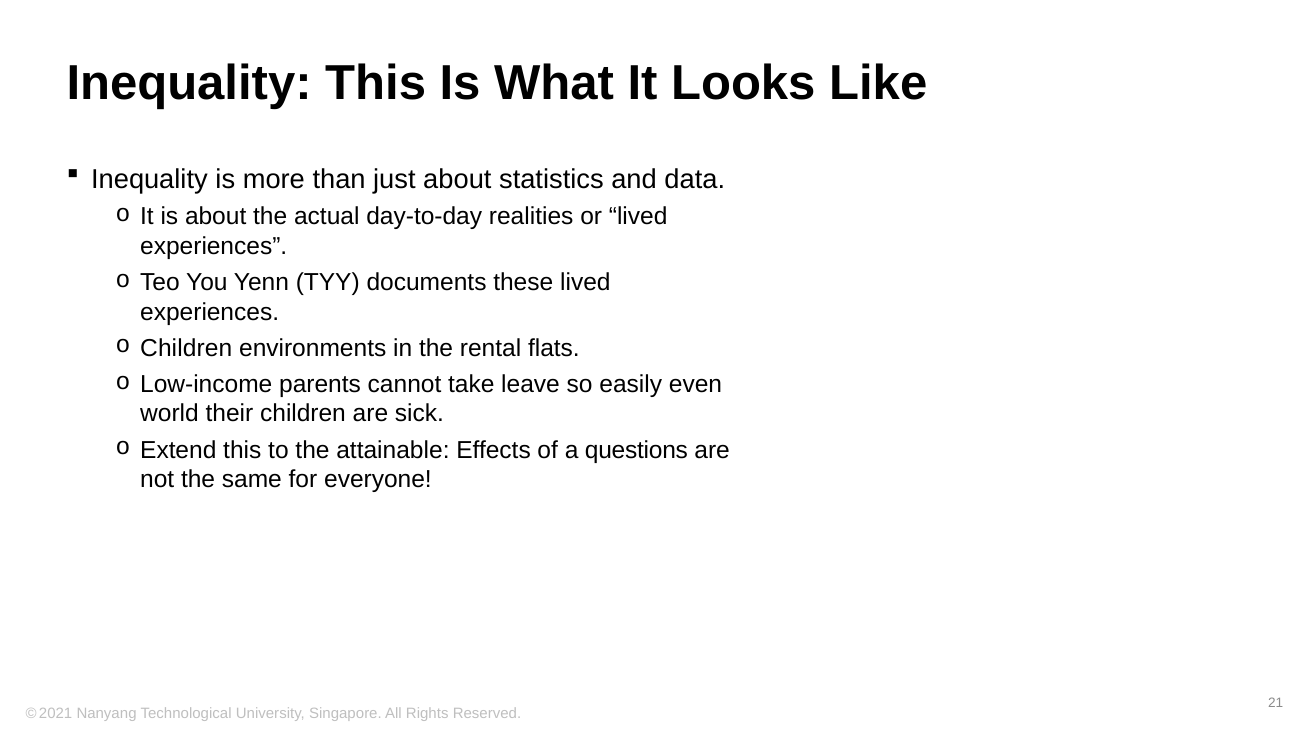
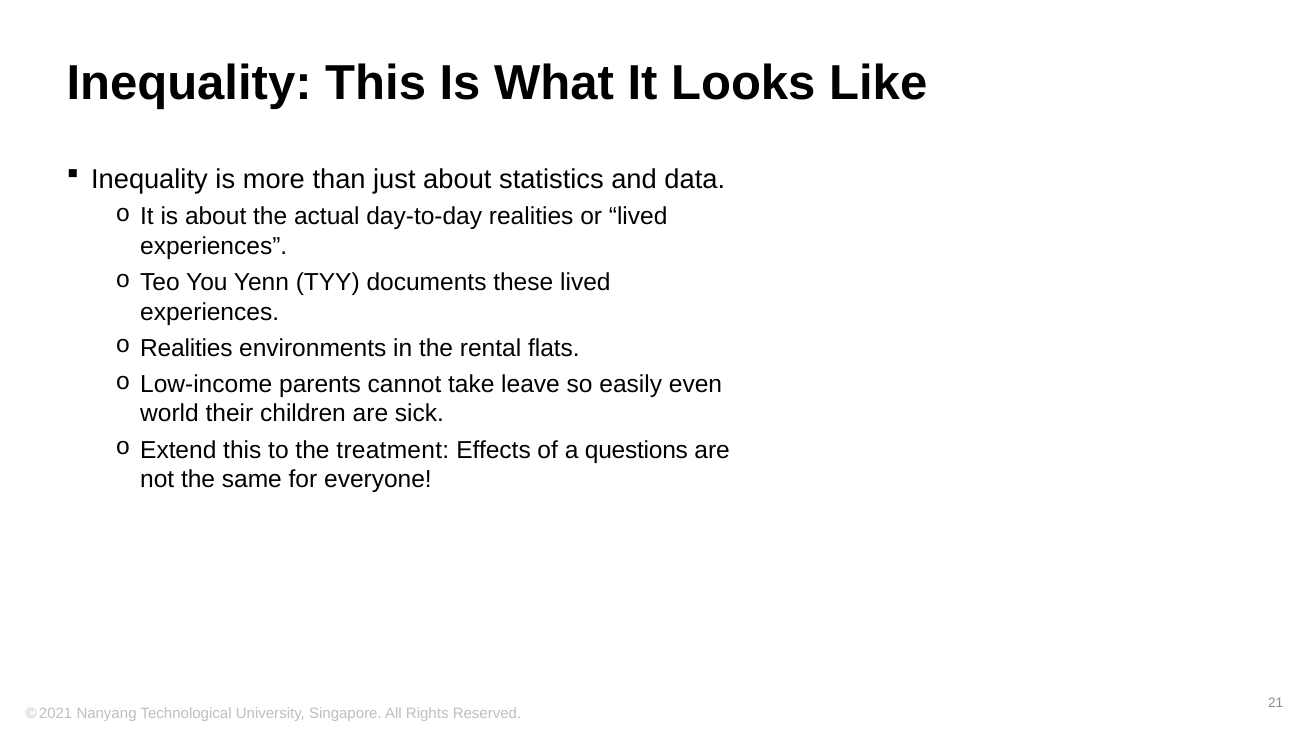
Children at (186, 348): Children -> Realities
attainable: attainable -> treatment
